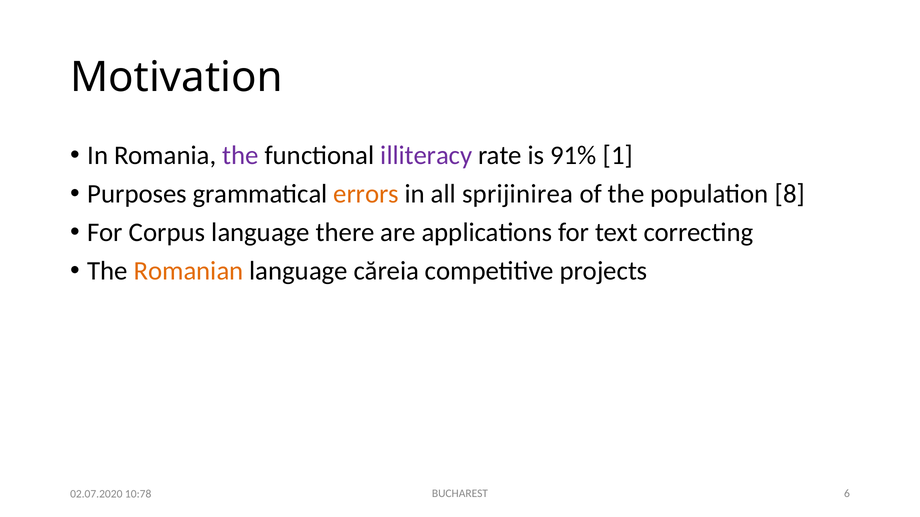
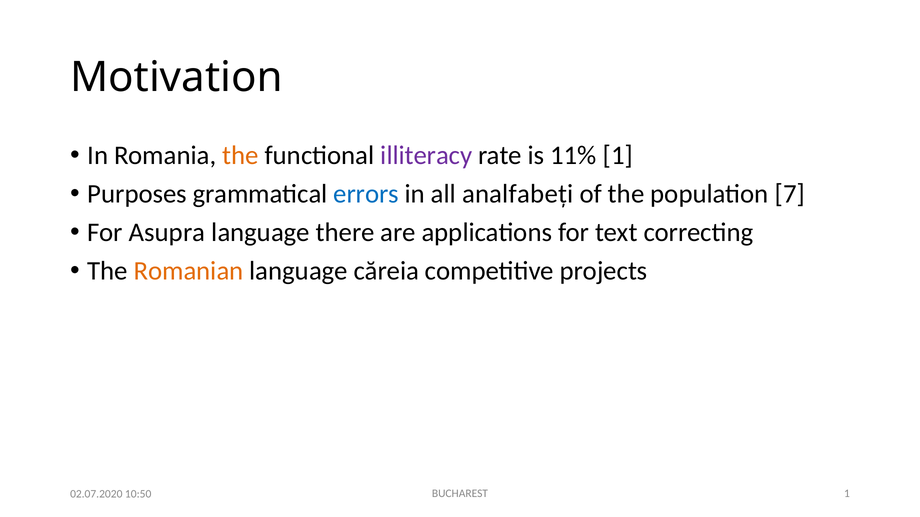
the at (240, 156) colour: purple -> orange
91%: 91% -> 11%
errors colour: orange -> blue
sprijinirea: sprijinirea -> analfabeți
8: 8 -> 7
Corpus: Corpus -> Asupra
BUCHAREST 6: 6 -> 1
10:78: 10:78 -> 10:50
